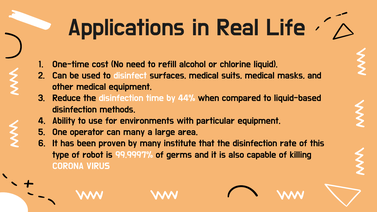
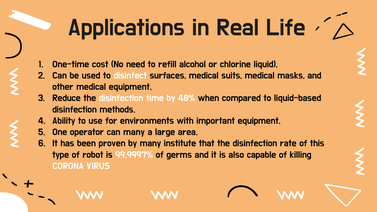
44%: 44% -> 48%
particular: particular -> important
